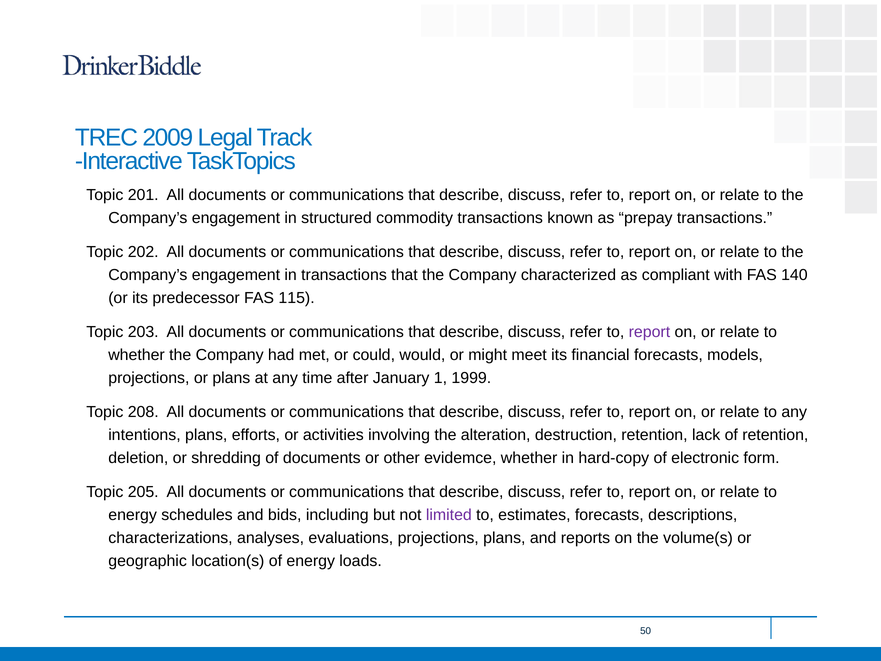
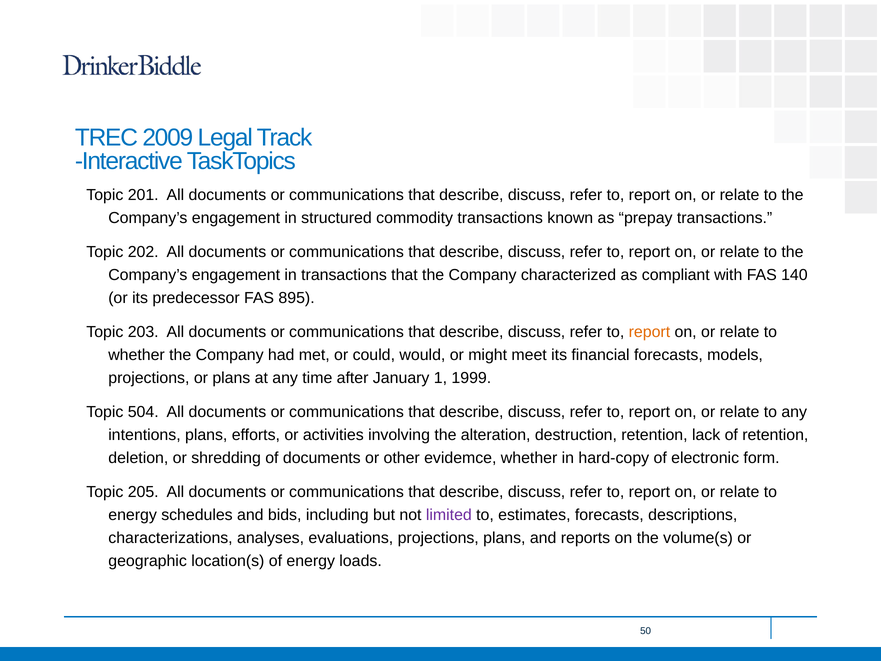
115: 115 -> 895
report at (649, 332) colour: purple -> orange
208: 208 -> 504
